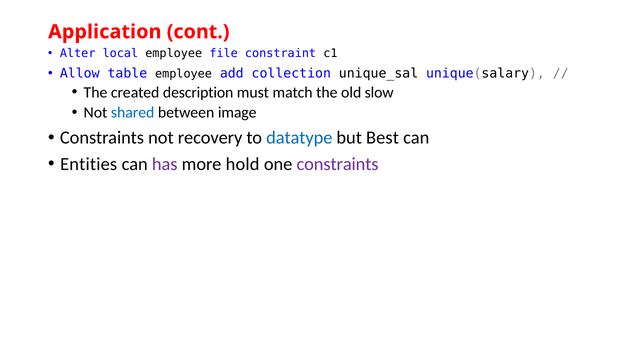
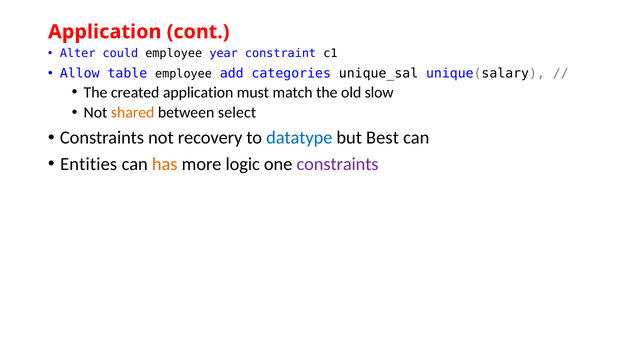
local: local -> could
file: file -> year
collection: collection -> categories
created description: description -> application
shared colour: blue -> orange
image: image -> select
has colour: purple -> orange
hold: hold -> logic
